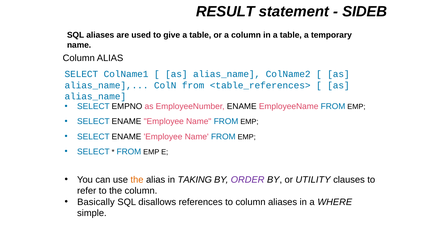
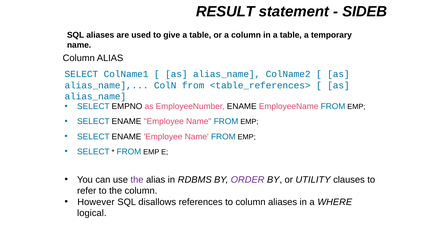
the at (137, 180) colour: orange -> purple
TAKING: TAKING -> RDBMS
Basically: Basically -> However
simple: simple -> logical
